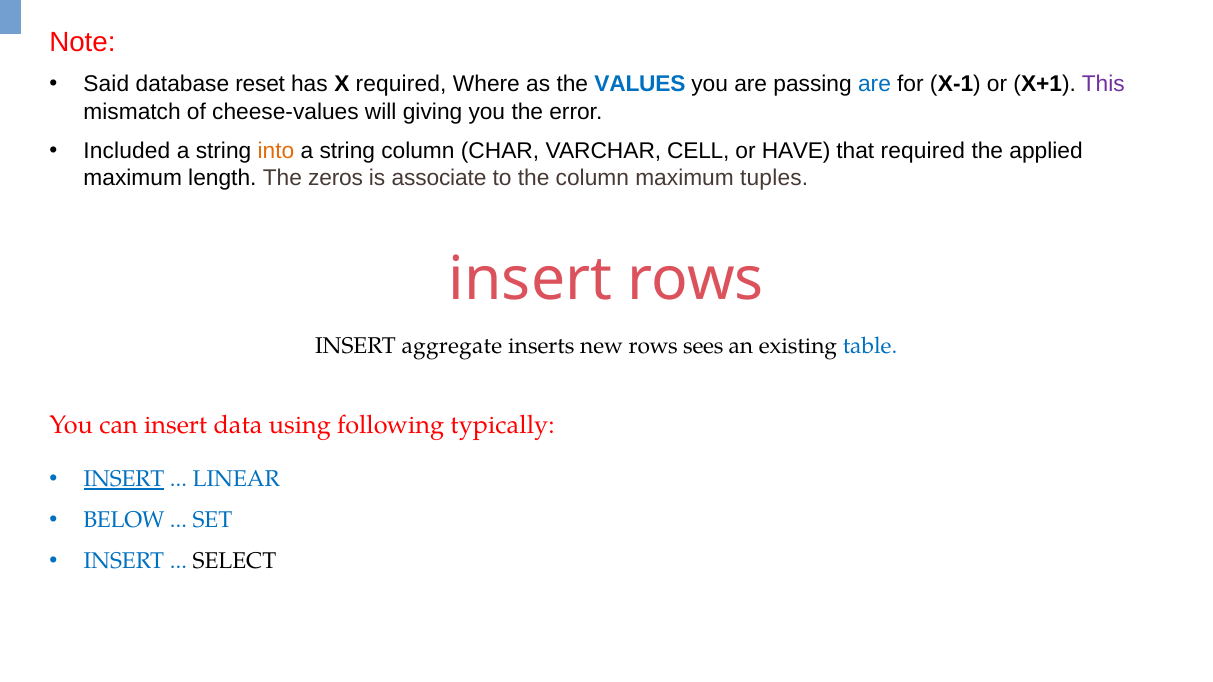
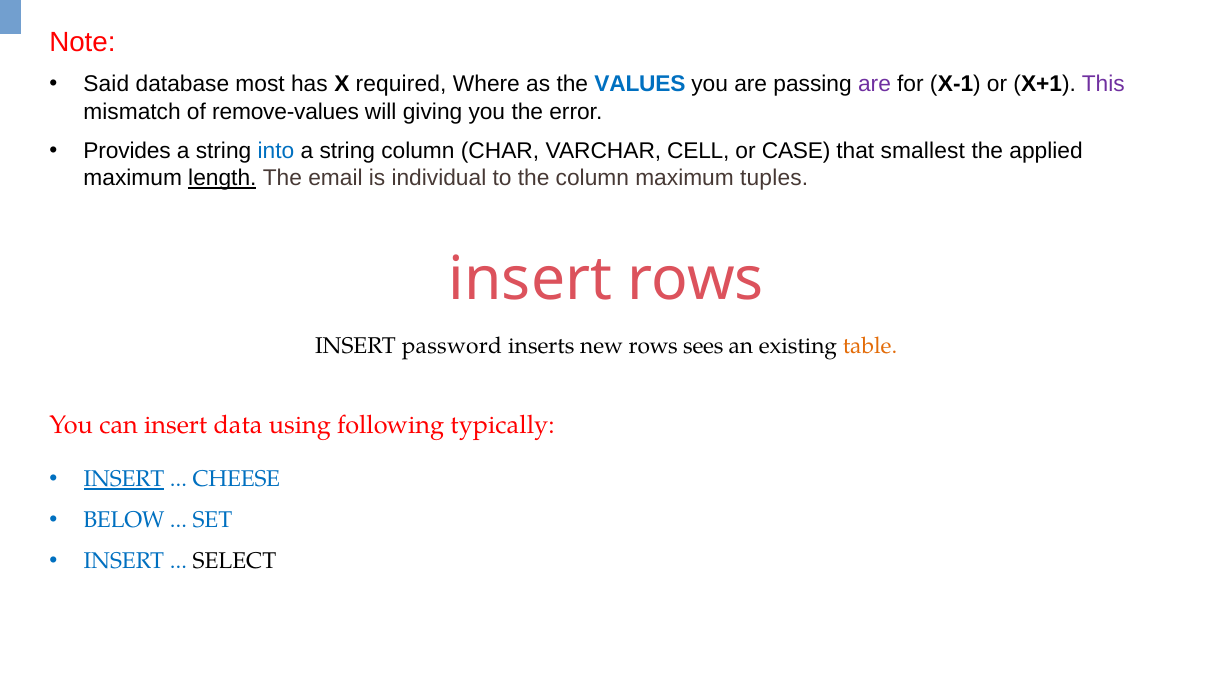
reset: reset -> most
are at (874, 84) colour: blue -> purple
cheese-values: cheese-values -> remove-values
Included: Included -> Provides
into colour: orange -> blue
HAVE: HAVE -> CASE
that required: required -> smallest
length underline: none -> present
zeros: zeros -> email
associate: associate -> individual
aggregate: aggregate -> password
table colour: blue -> orange
LINEAR: LINEAR -> CHEESE
